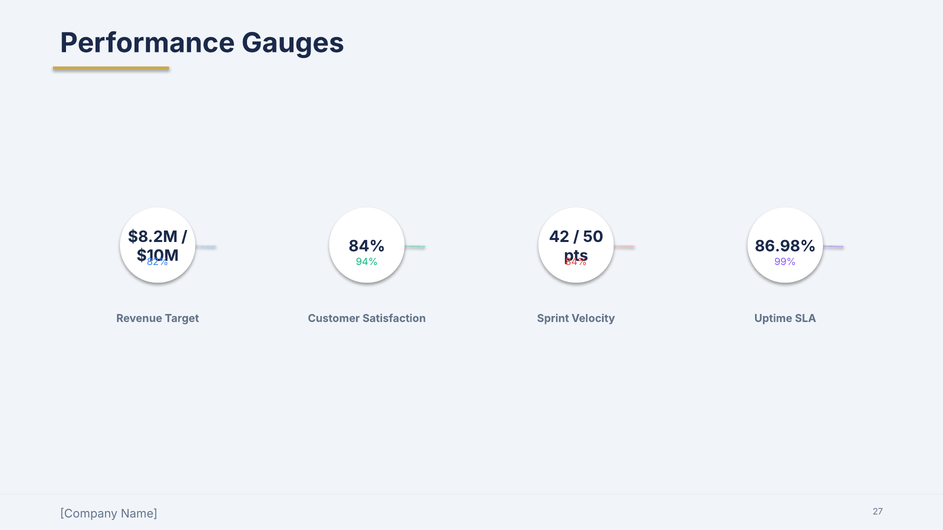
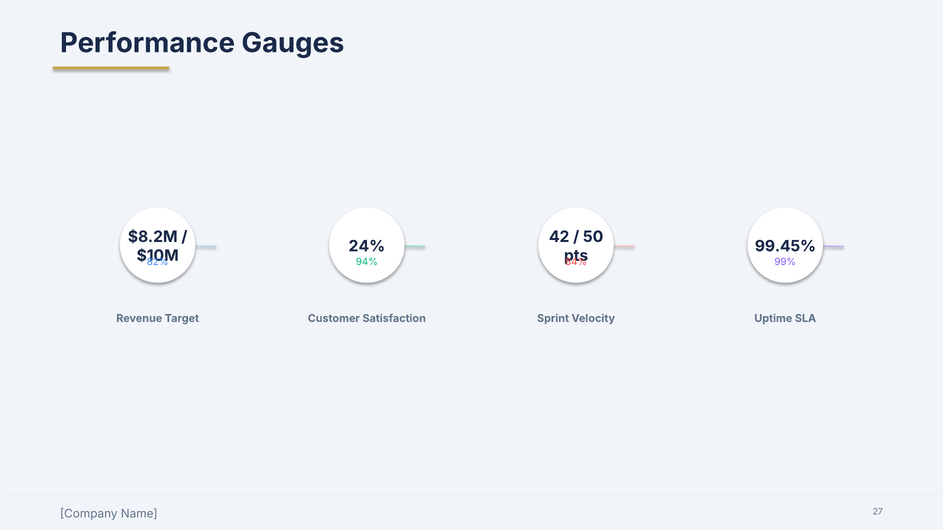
84% at (367, 246): 84% -> 24%
86.98%: 86.98% -> 99.45%
